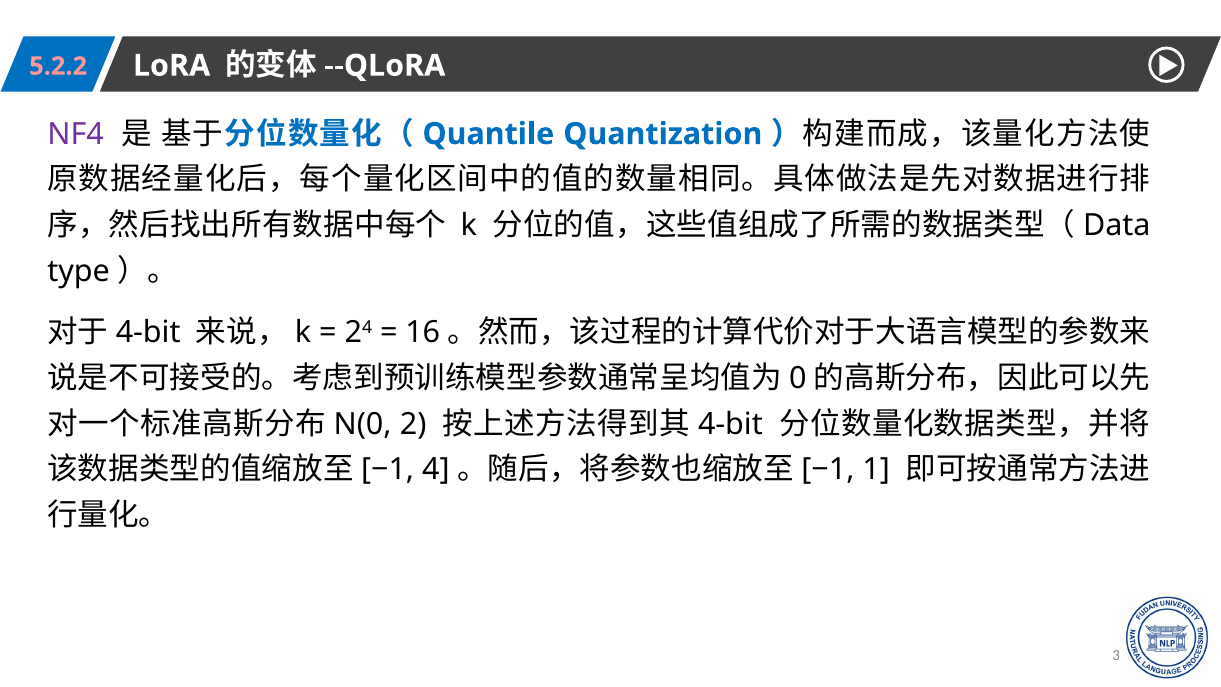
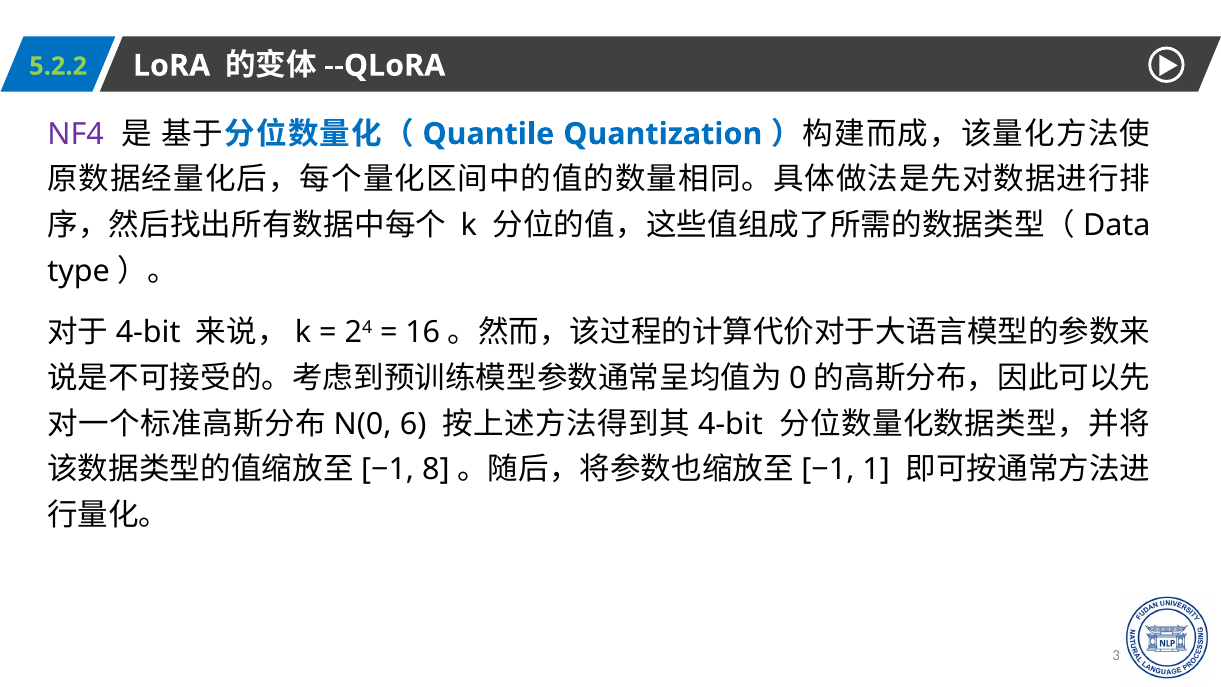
5.2.2 colour: pink -> light green
2: 2 -> 6
4: 4 -> 8
